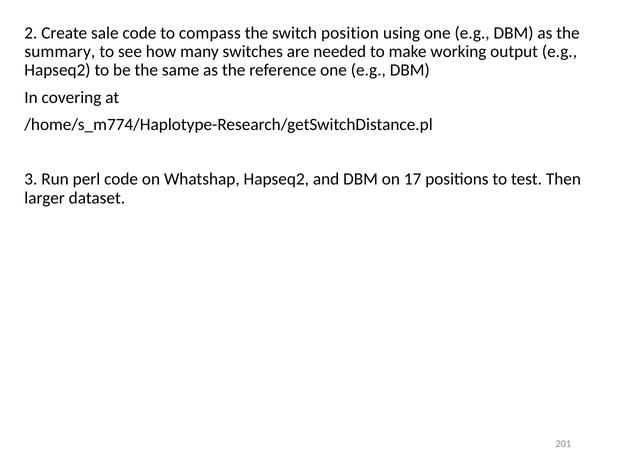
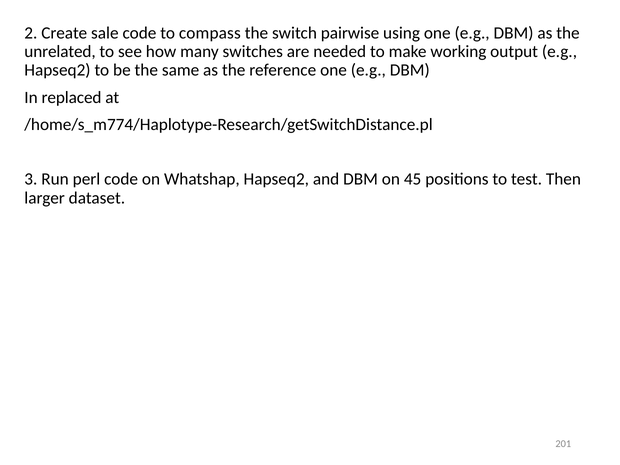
position: position -> pairwise
summary: summary -> unrelated
covering: covering -> replaced
17: 17 -> 45
